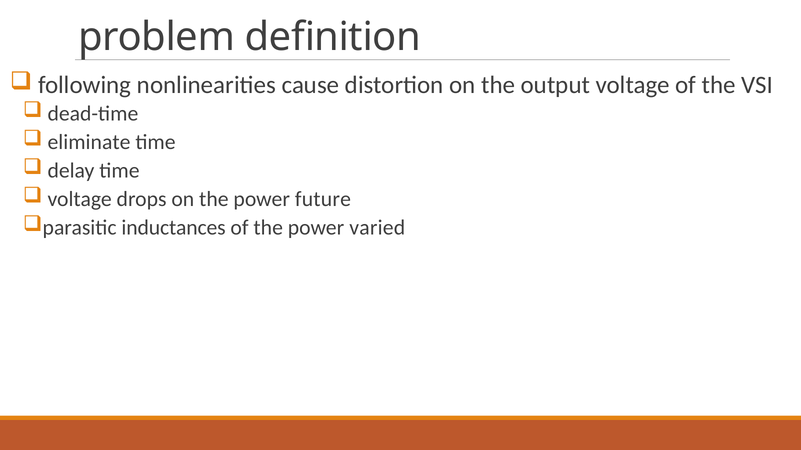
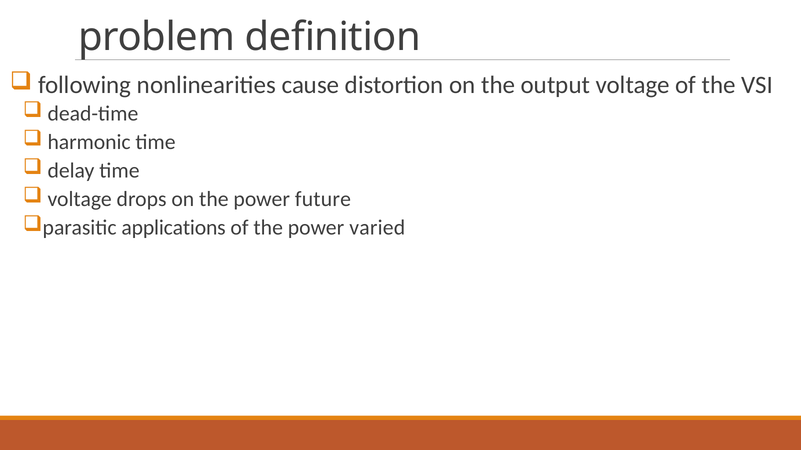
eliminate: eliminate -> harmonic
inductances: inductances -> applications
